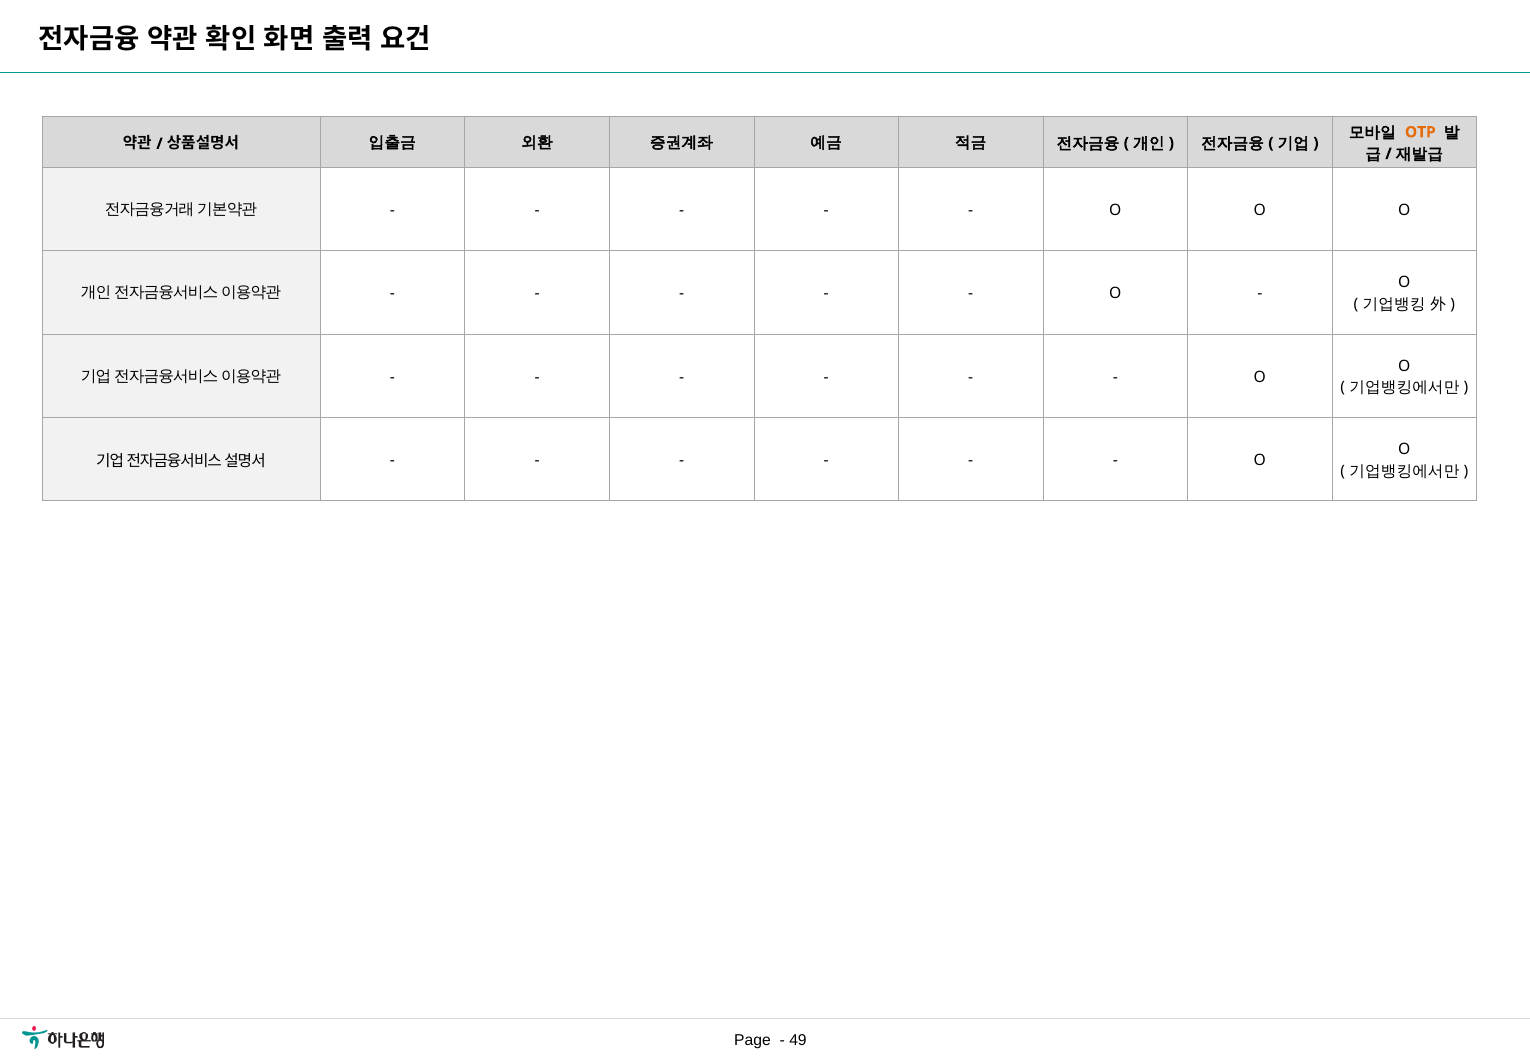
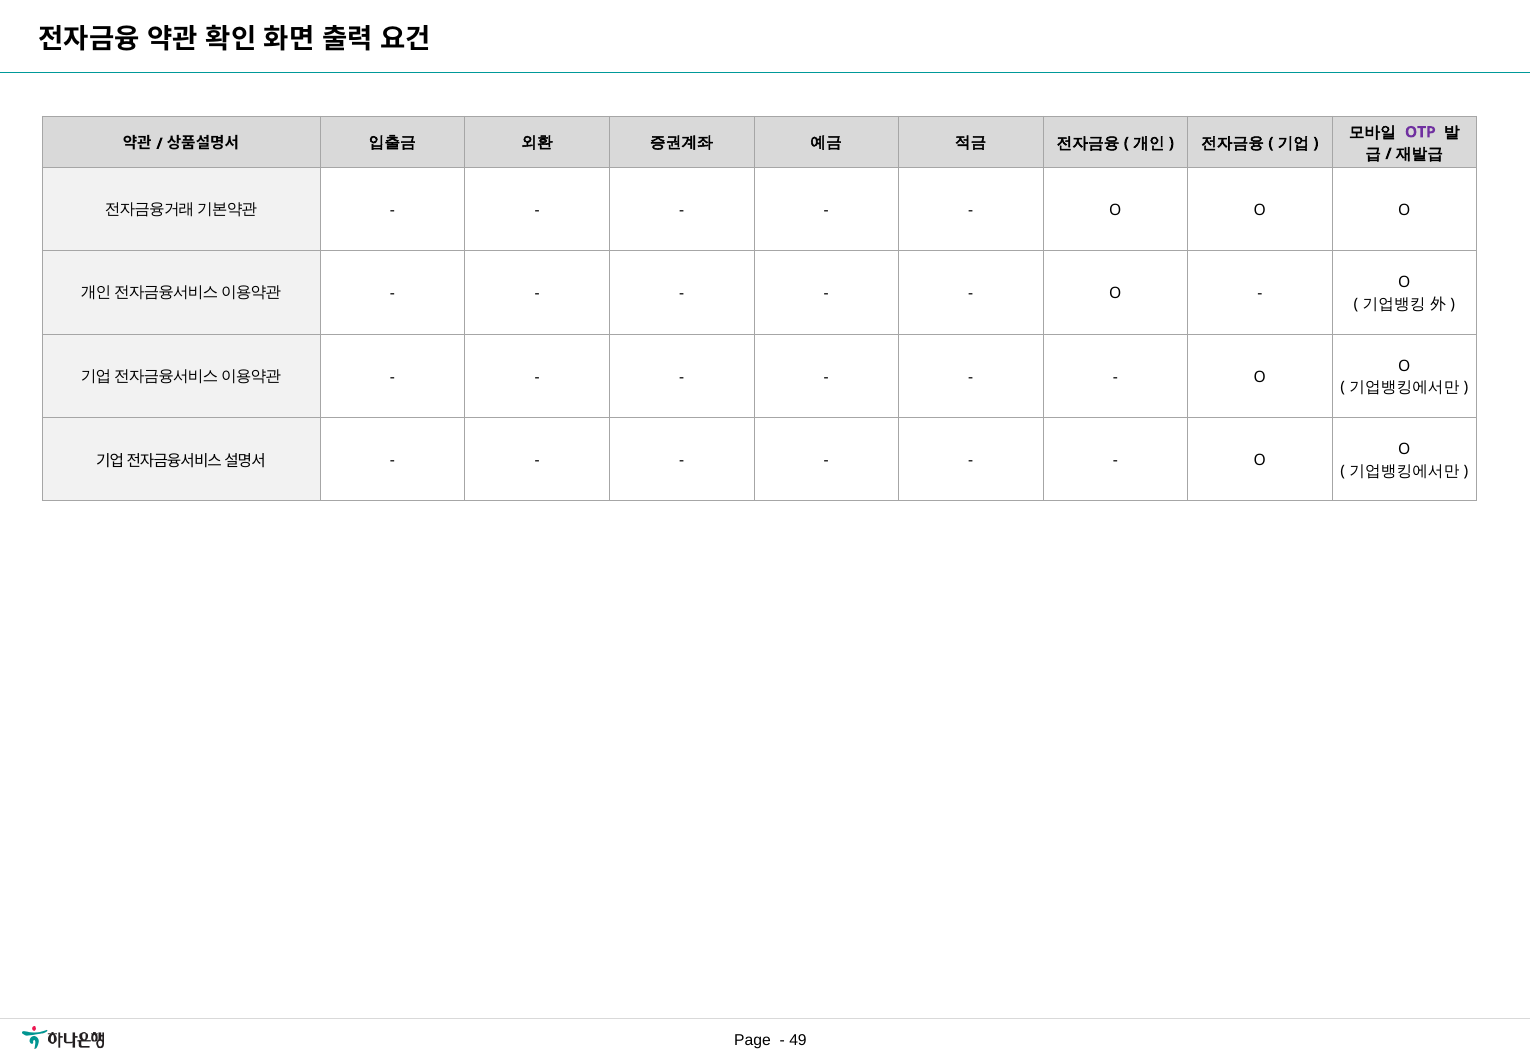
OTP colour: orange -> purple
